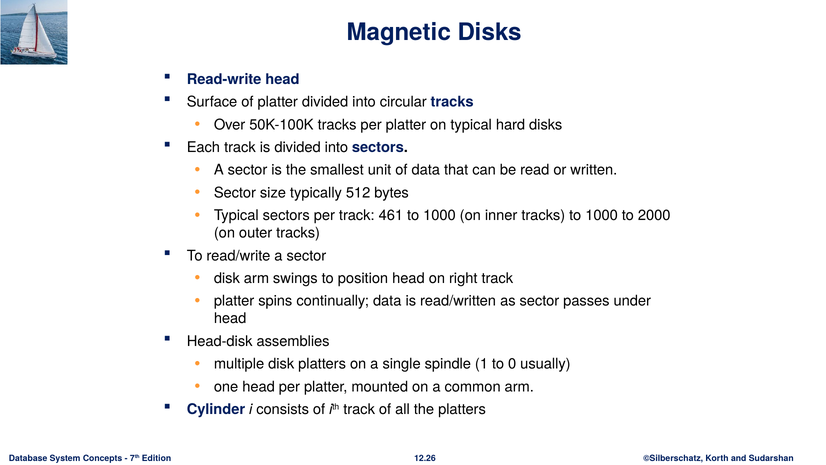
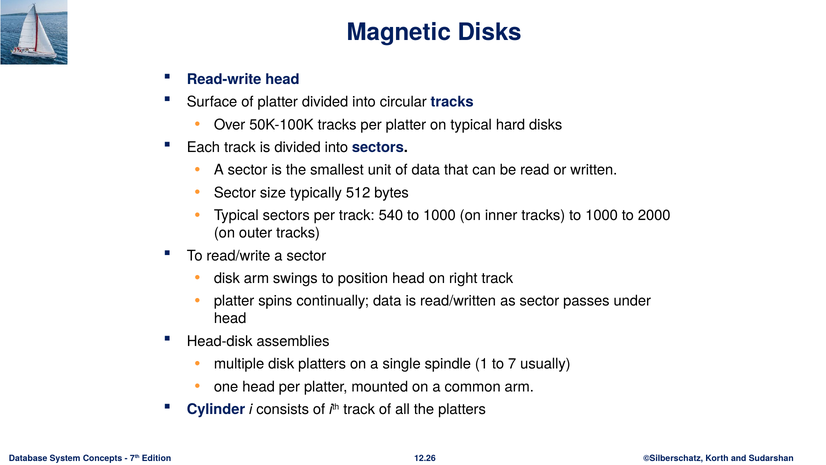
461: 461 -> 540
0: 0 -> 7
